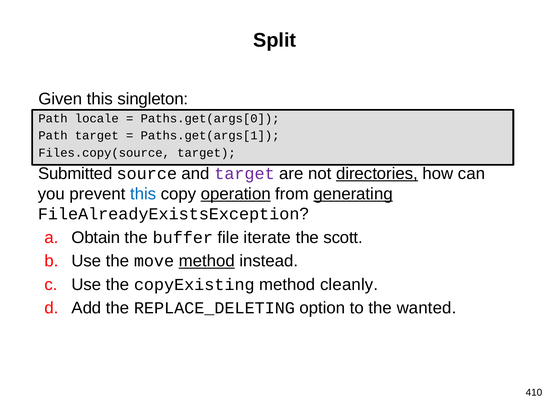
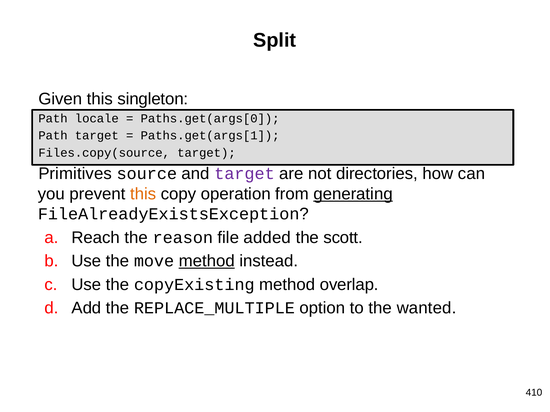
Submitted: Submitted -> Primitives
directories underline: present -> none
this at (143, 194) colour: blue -> orange
operation underline: present -> none
Obtain: Obtain -> Reach
buffer: buffer -> reason
iterate: iterate -> added
cleanly: cleanly -> overlap
REPLACE_DELETING: REPLACE_DELETING -> REPLACE_MULTIPLE
